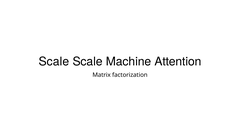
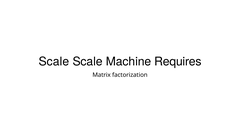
Attention: Attention -> Requires
